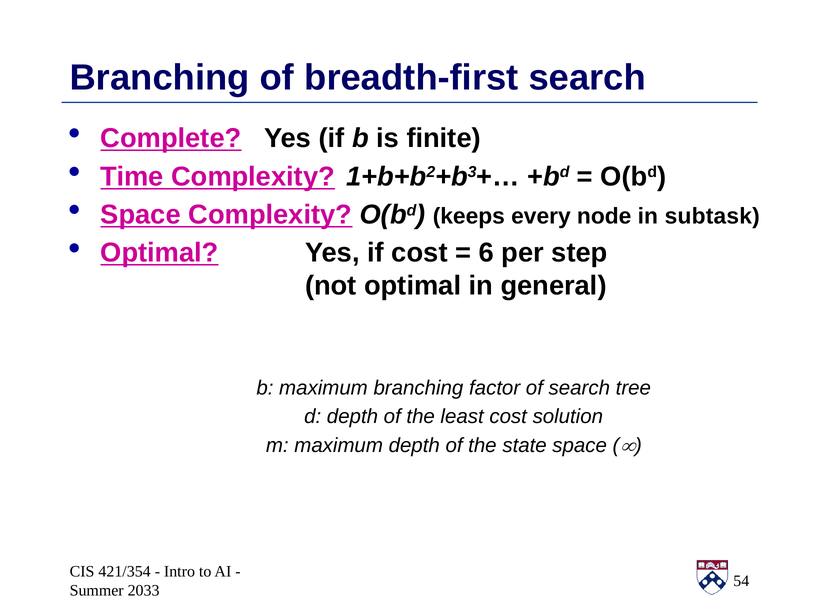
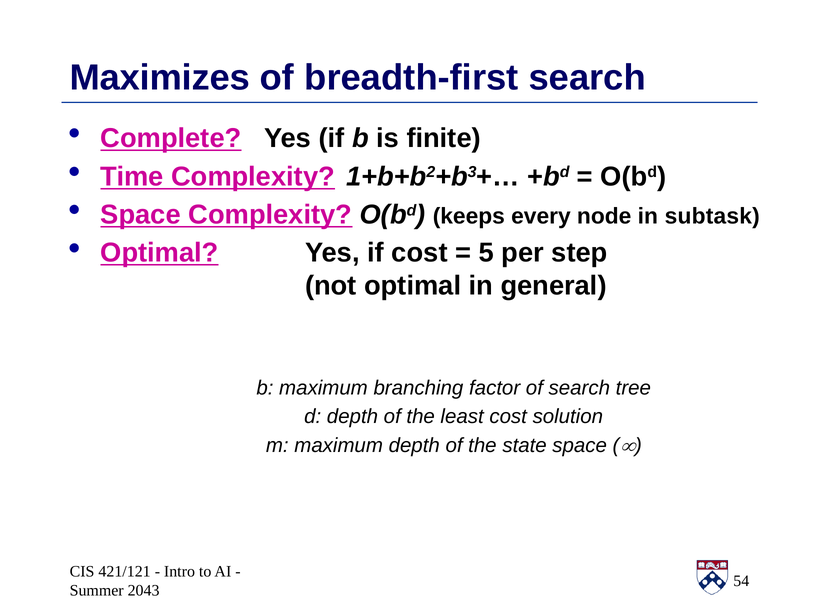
Branching at (160, 78): Branching -> Maximizes
6: 6 -> 5
421/354: 421/354 -> 421/121
2033: 2033 -> 2043
